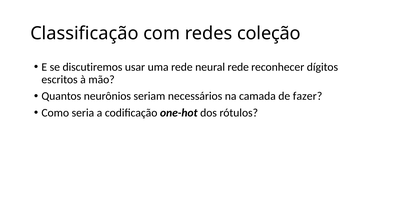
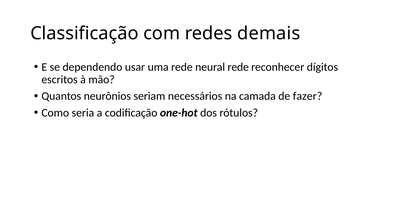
coleção: coleção -> demais
discutiremos: discutiremos -> dependendo
